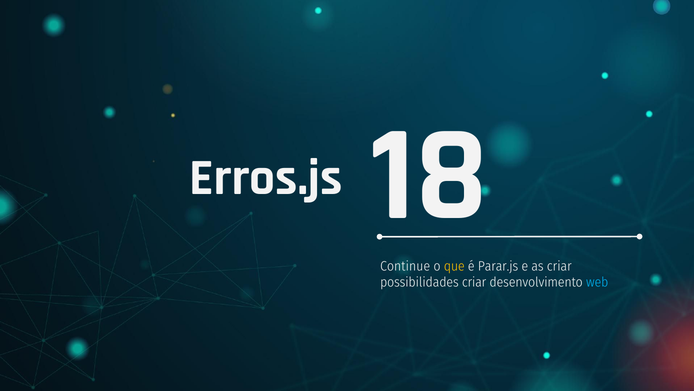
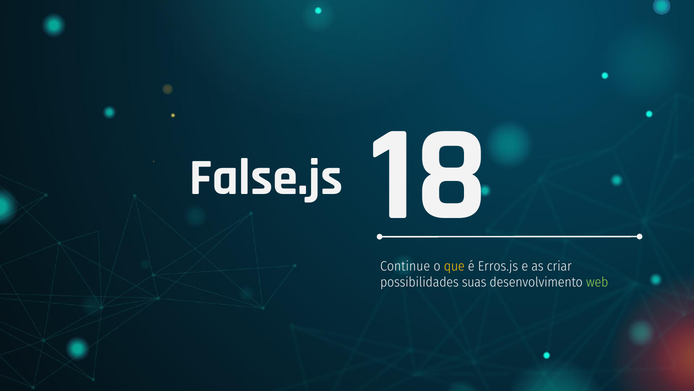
Erros.js: Erros.js -> False.js
Parar.js: Parar.js -> Erros.js
possibilidades criar: criar -> suas
web colour: light blue -> light green
